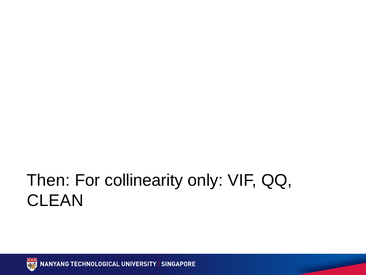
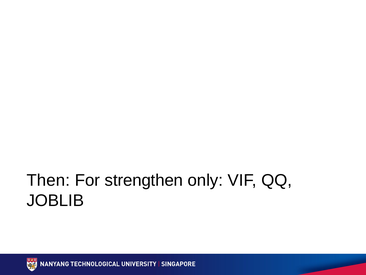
collinearity: collinearity -> strengthen
CLEAN: CLEAN -> JOBLIB
